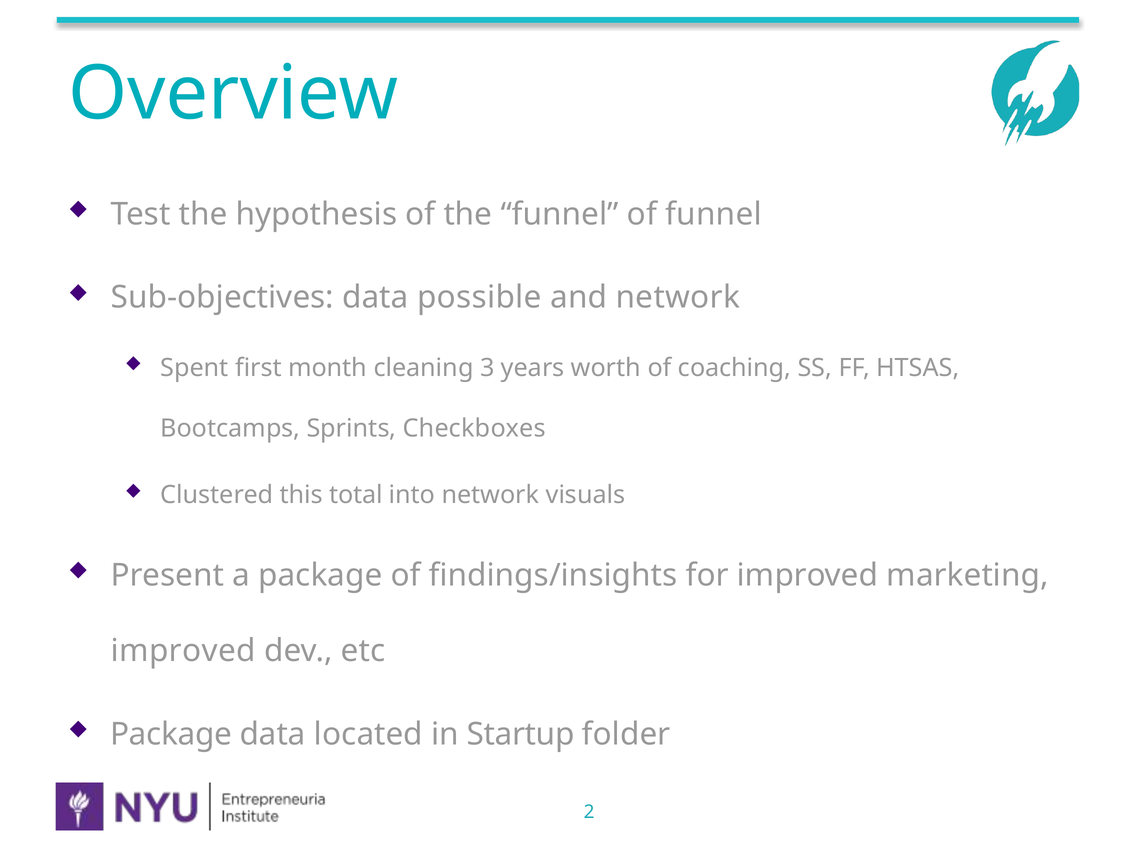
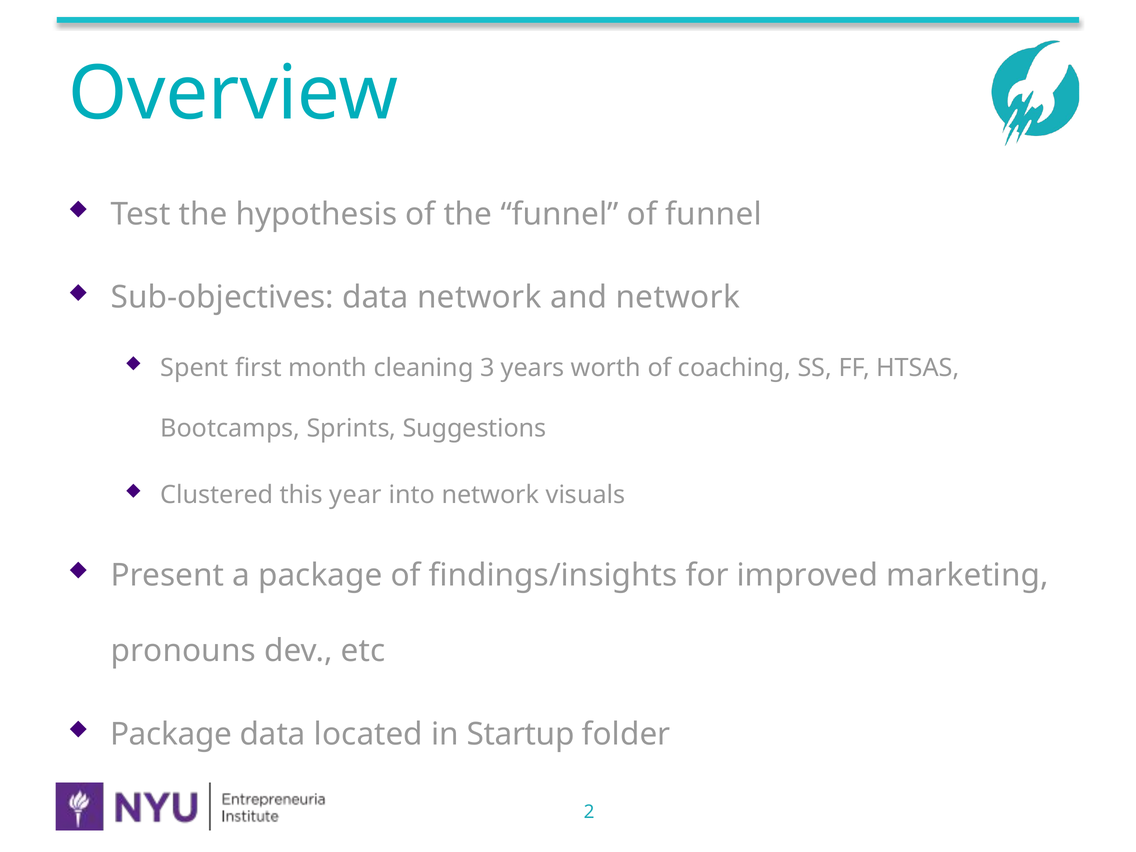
data possible: possible -> network
Checkboxes: Checkboxes -> Suggestions
total: total -> year
improved at (183, 651): improved -> pronouns
